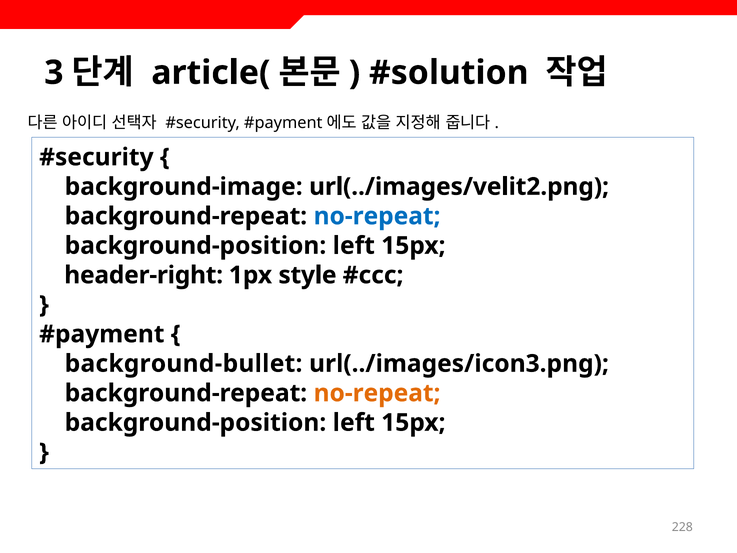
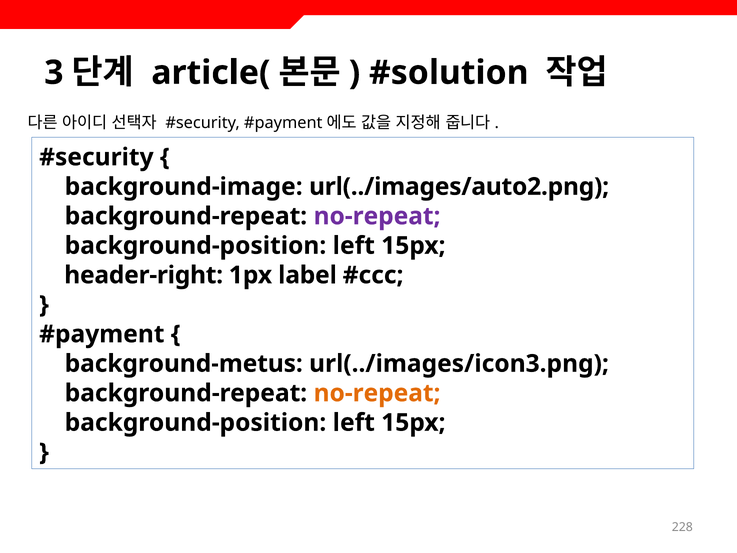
url(../images/velit2.png: url(../images/velit2.png -> url(../images/auto2.png
no-repeat at (377, 216) colour: blue -> purple
style: style -> label
background-bullet: background-bullet -> background-metus
